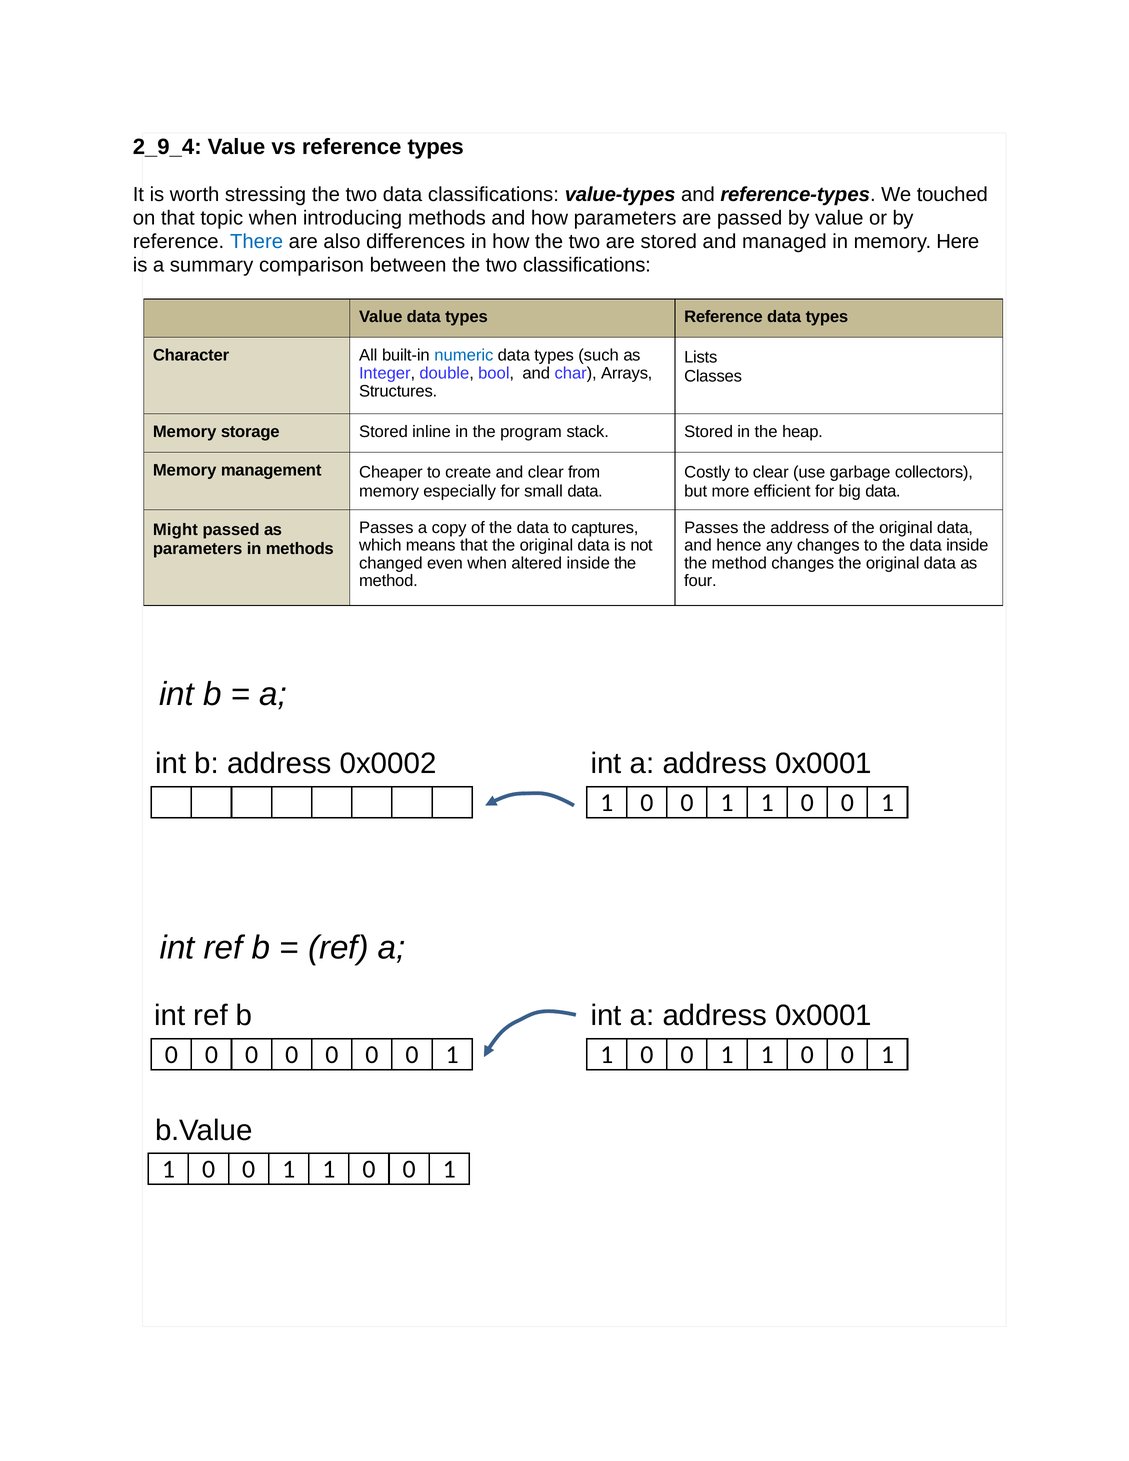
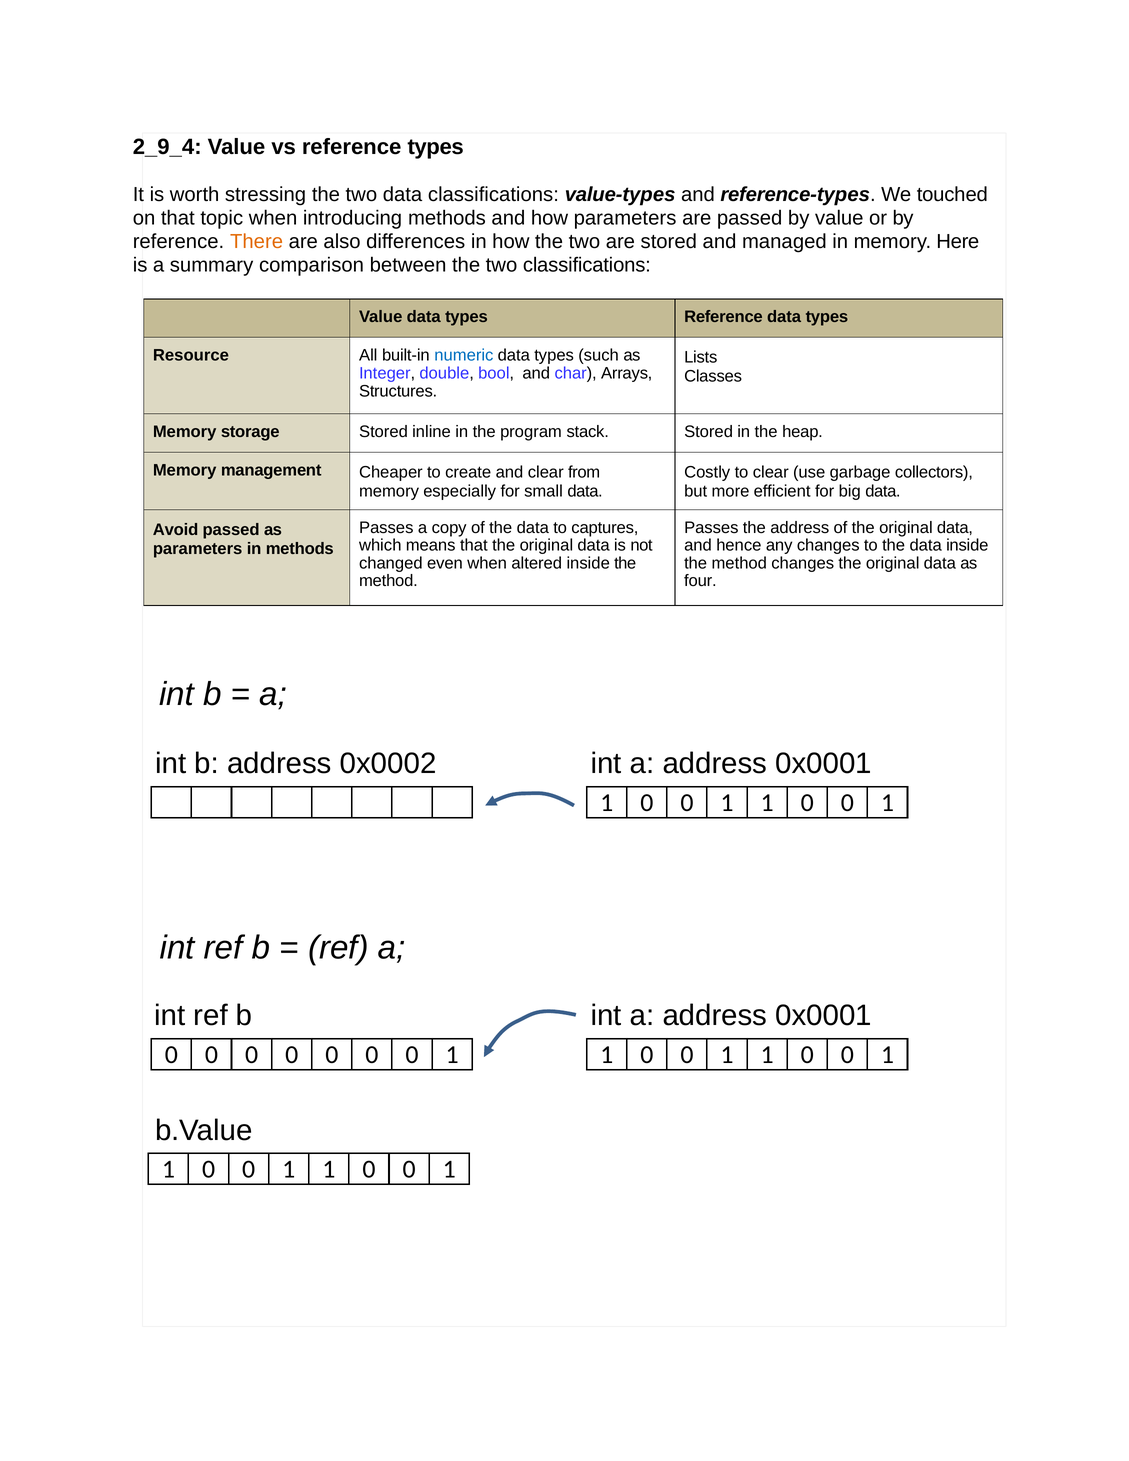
There colour: blue -> orange
Character: Character -> Resource
Might: Might -> Avoid
